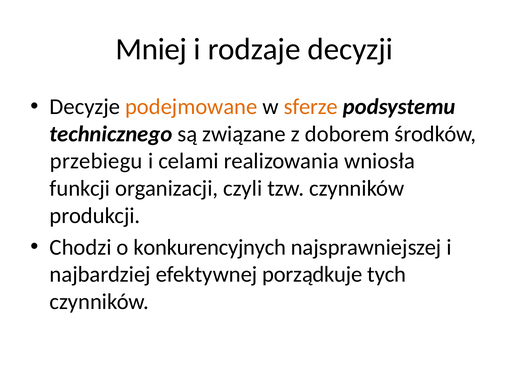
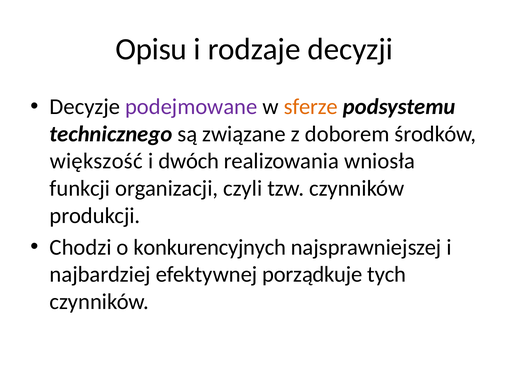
Mniej: Mniej -> Opisu
podejmowane colour: orange -> purple
przebiegu: przebiegu -> większość
celami: celami -> dwóch
